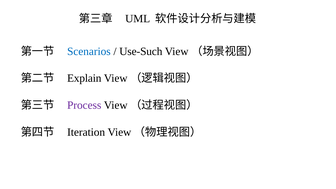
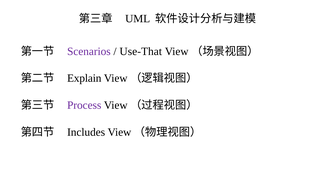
Scenarios colour: blue -> purple
Use-Such: Use-Such -> Use-That
Iteration: Iteration -> Includes
